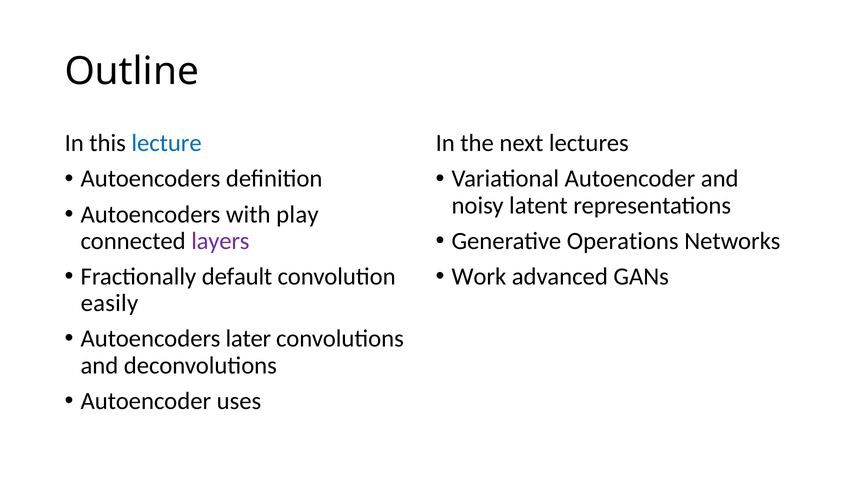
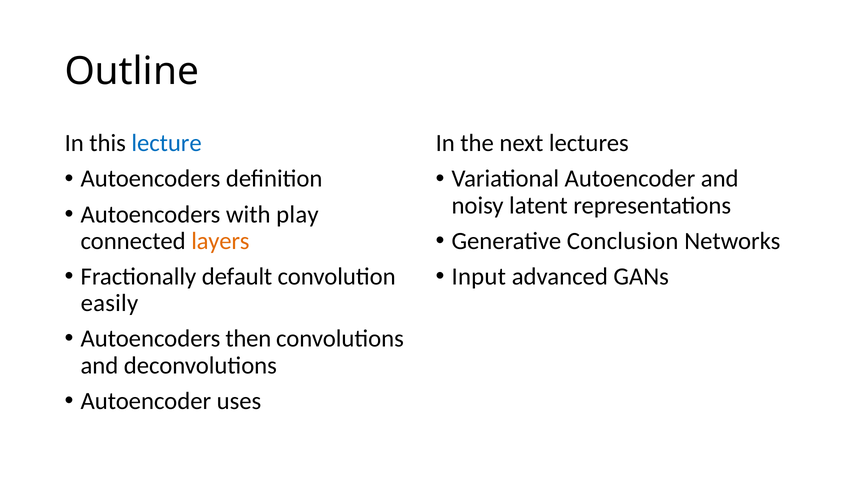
Operations: Operations -> Conclusion
layers colour: purple -> orange
Work: Work -> Input
later: later -> then
